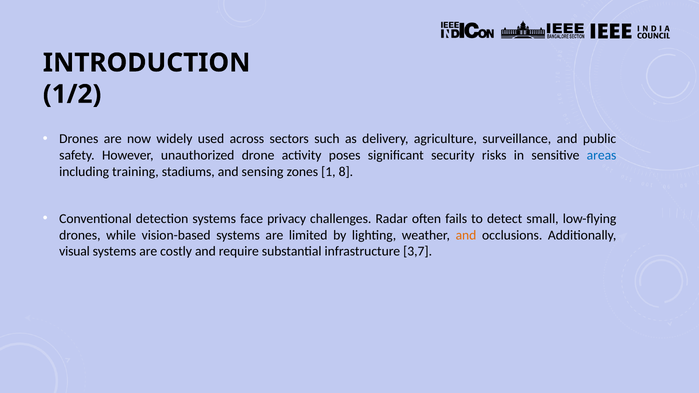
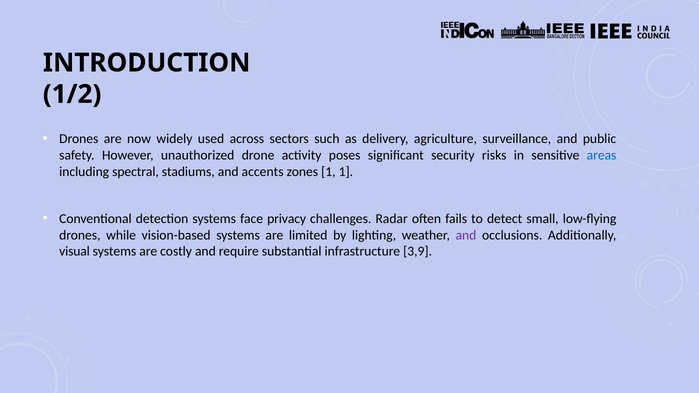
training: training -> spectral
sensing: sensing -> accents
1 8: 8 -> 1
and at (466, 235) colour: orange -> purple
3,7: 3,7 -> 3,9
